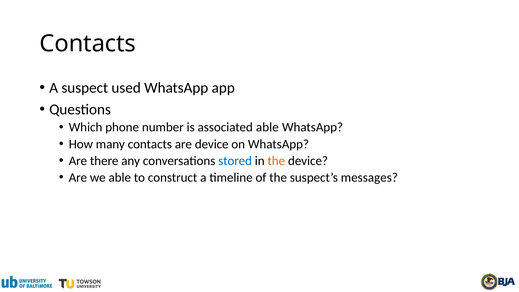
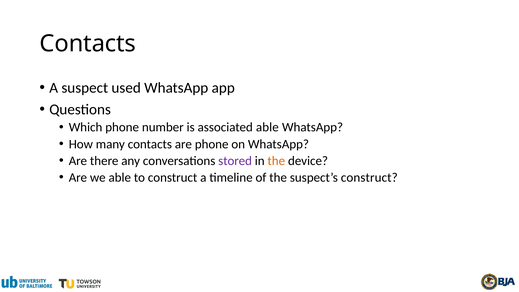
are device: device -> phone
stored colour: blue -> purple
suspect’s messages: messages -> construct
